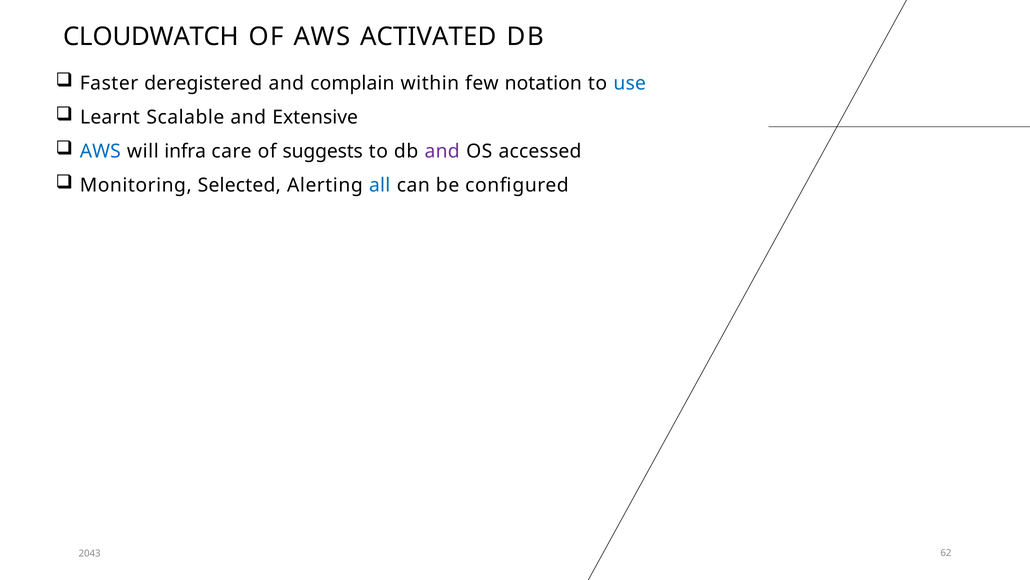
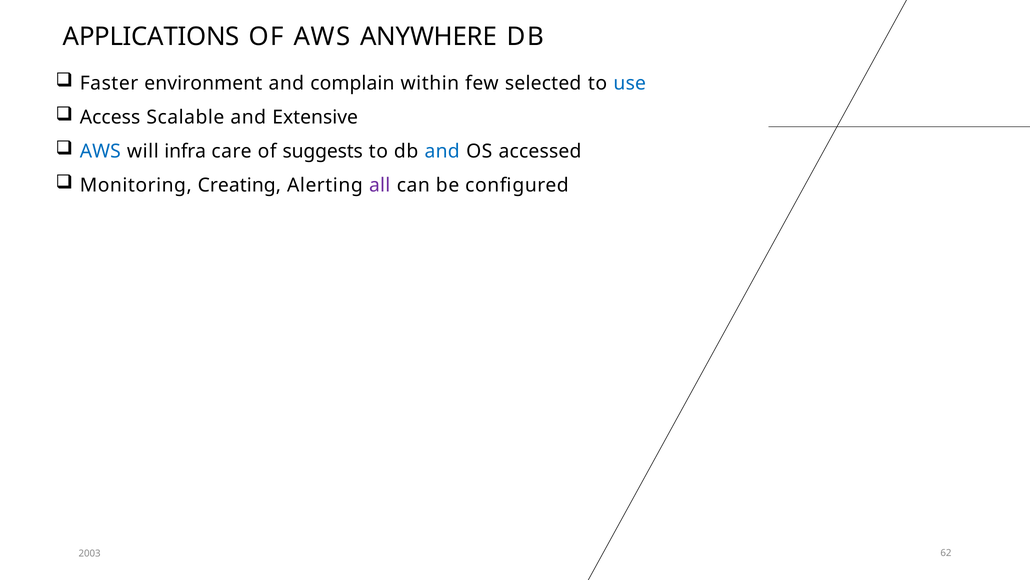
CLOUDWATCH: CLOUDWATCH -> APPLICATIONS
ACTIVATED: ACTIVATED -> ANYWHERE
deregistered: deregistered -> environment
notation: notation -> selected
Learnt: Learnt -> Access
and at (442, 151) colour: purple -> blue
Selected: Selected -> Creating
all colour: blue -> purple
2043: 2043 -> 2003
